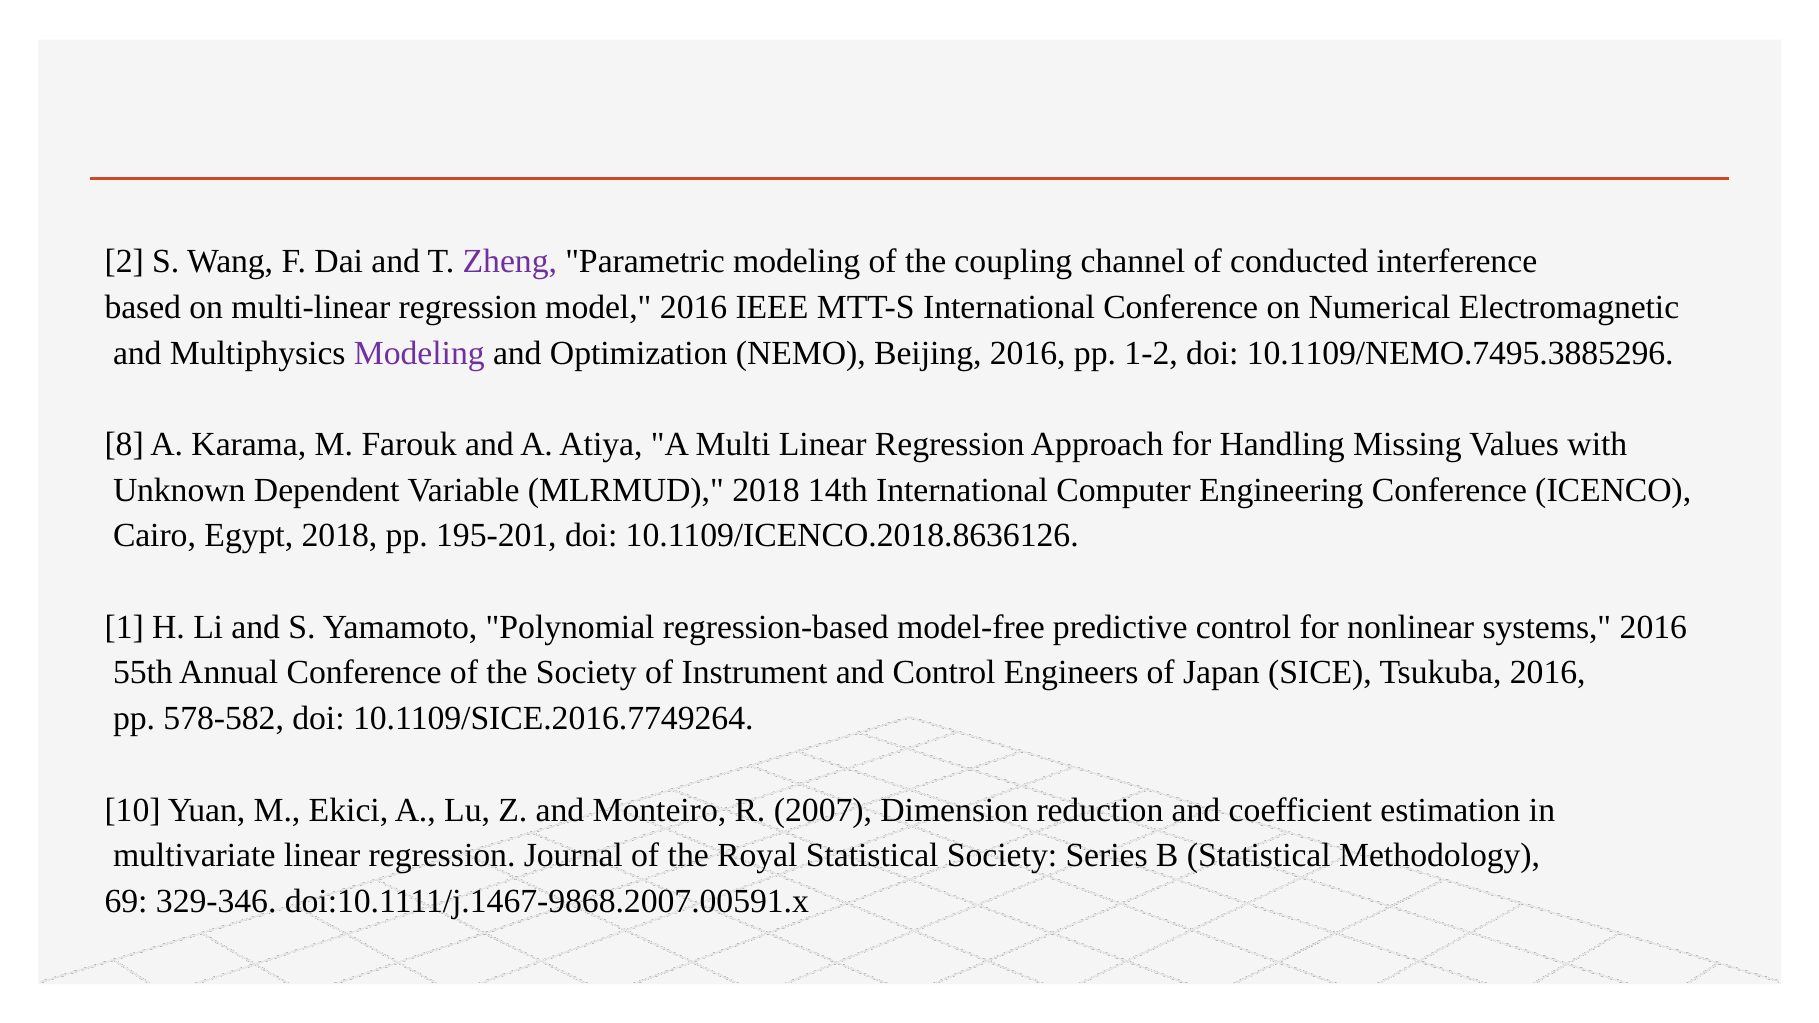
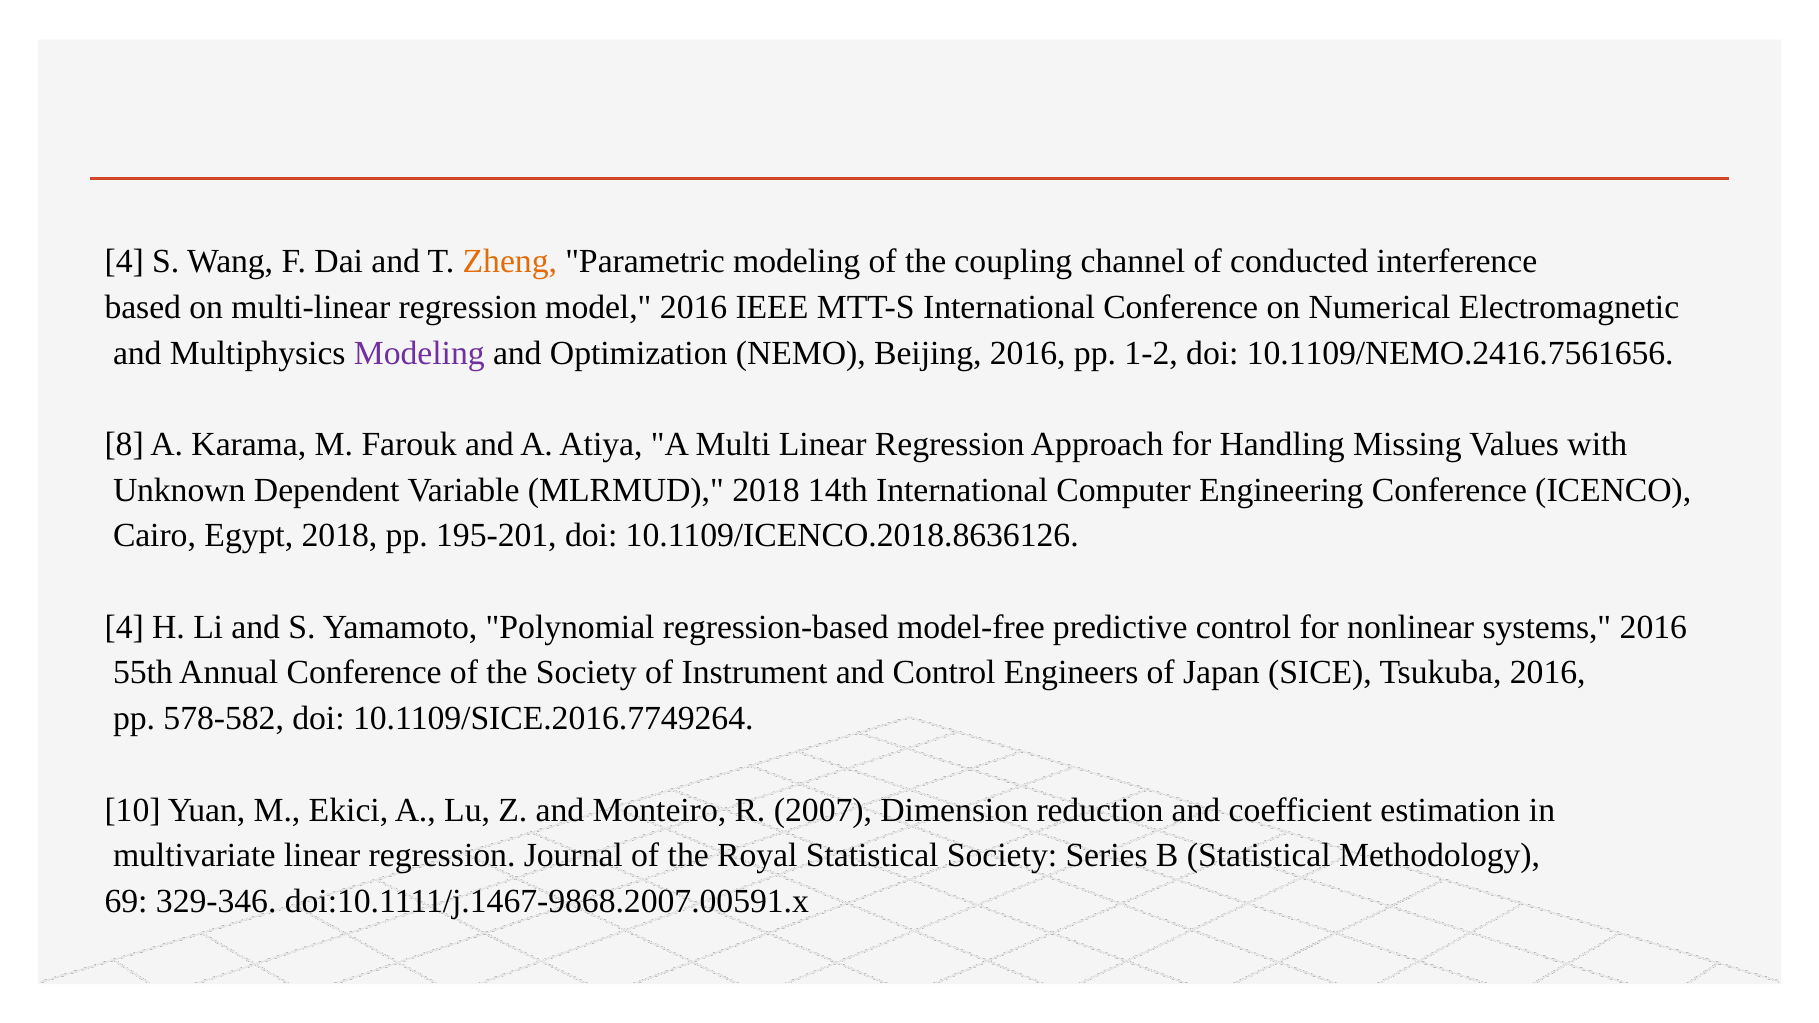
2 at (124, 262): 2 -> 4
Zheng colour: purple -> orange
10.1109/NEMO.7495.3885296: 10.1109/NEMO.7495.3885296 -> 10.1109/NEMO.2416.7561656
1 at (124, 627): 1 -> 4
